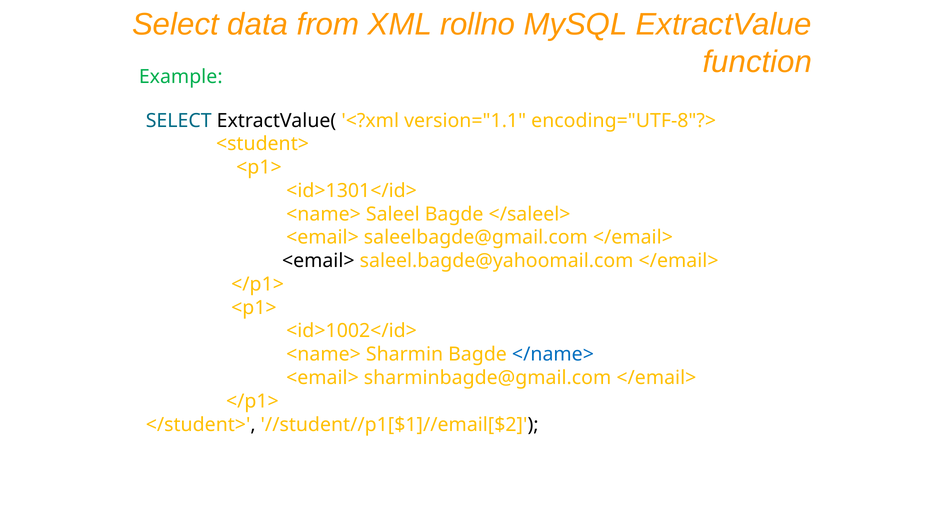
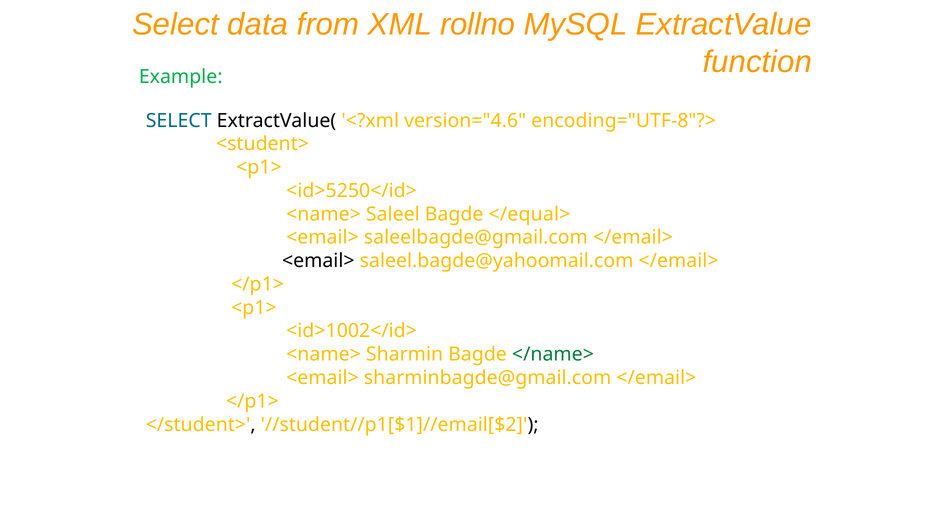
version="1.1: version="1.1 -> version="4.6
<id>1301</id>: <id>1301</id> -> <id>5250</id>
</saleel>: </saleel> -> </equal>
</name> colour: blue -> green
